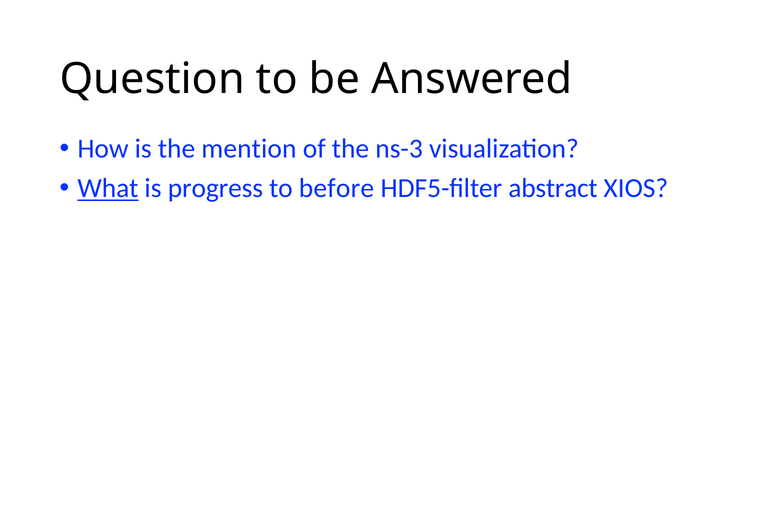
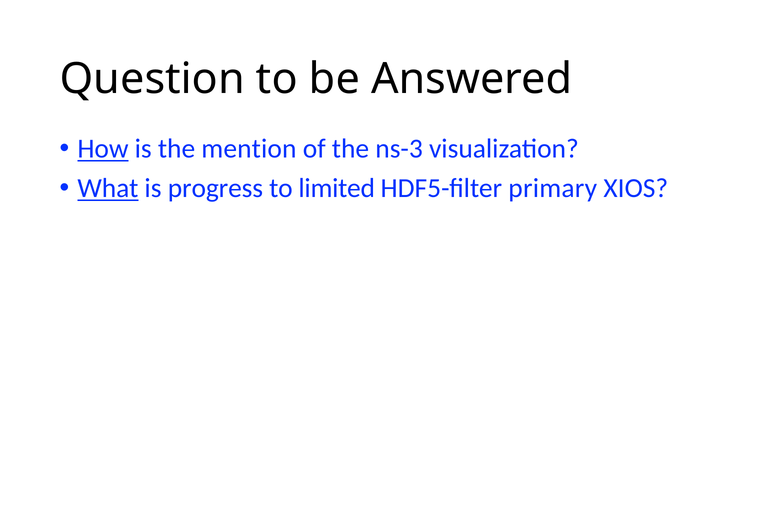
How underline: none -> present
before: before -> limited
abstract: abstract -> primary
